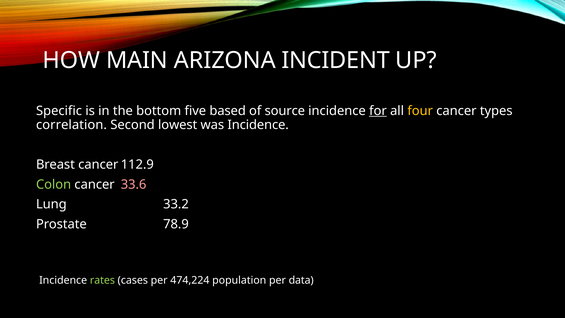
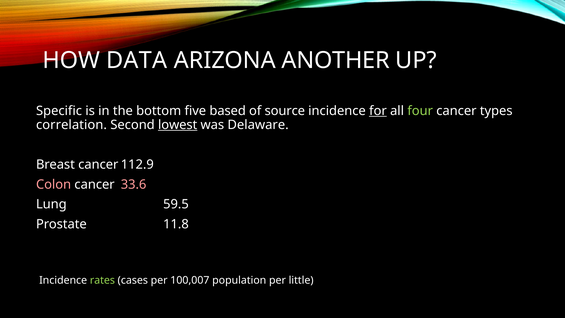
MAIN: MAIN -> DATA
INCIDENT: INCIDENT -> ANOTHER
four colour: yellow -> light green
lowest underline: none -> present
was Incidence: Incidence -> Delaware
Colon colour: light green -> pink
33.2: 33.2 -> 59.5
78.9: 78.9 -> 11.8
474,224: 474,224 -> 100,007
data: data -> little
